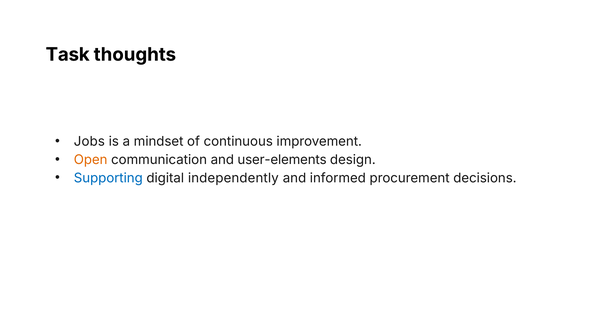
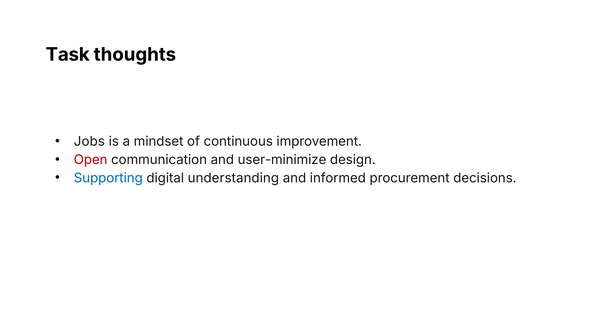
Open colour: orange -> red
user-elements: user-elements -> user-minimize
independently: independently -> understanding
